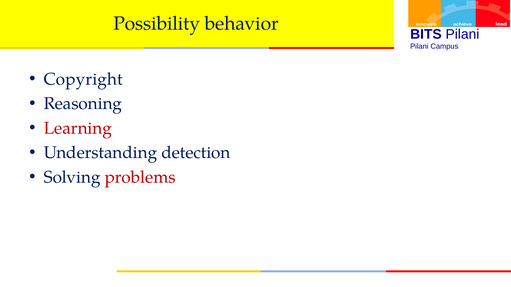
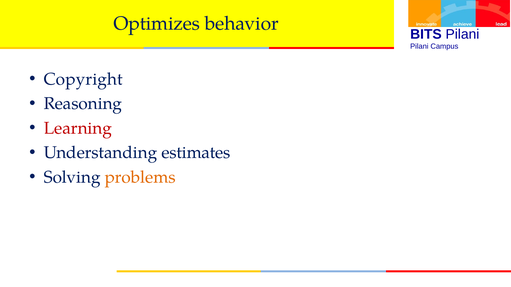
Possibility: Possibility -> Optimizes
detection: detection -> estimates
problems colour: red -> orange
